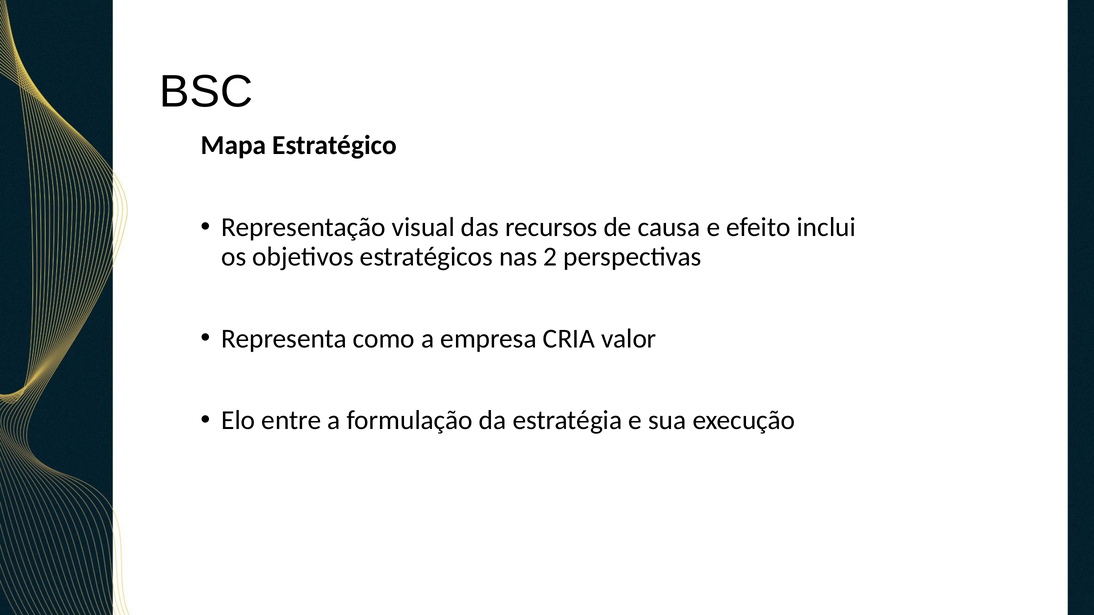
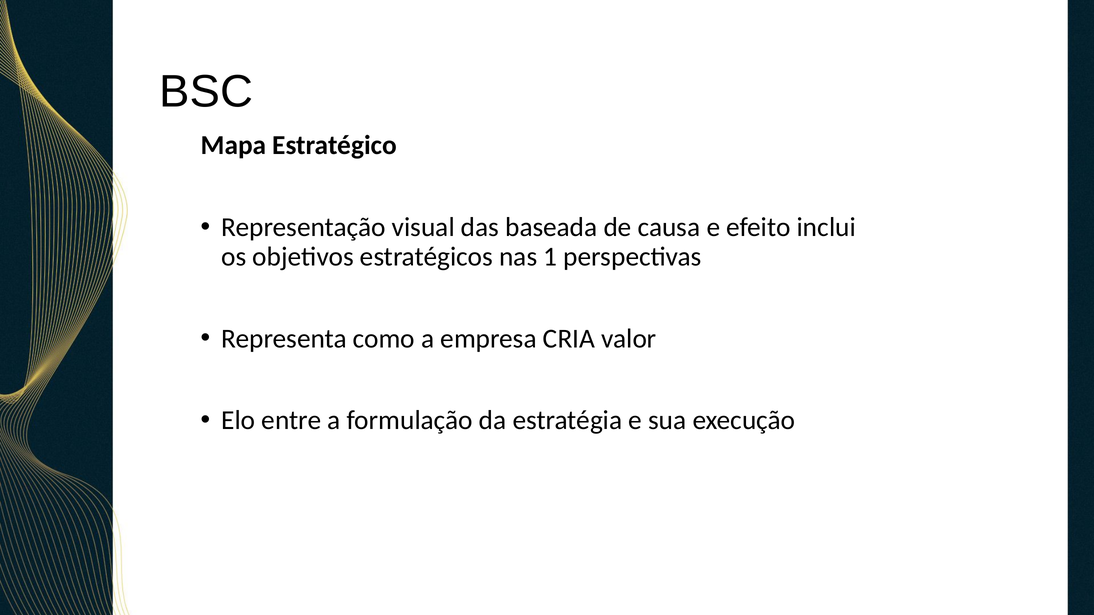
recursos: recursos -> baseada
2: 2 -> 1
